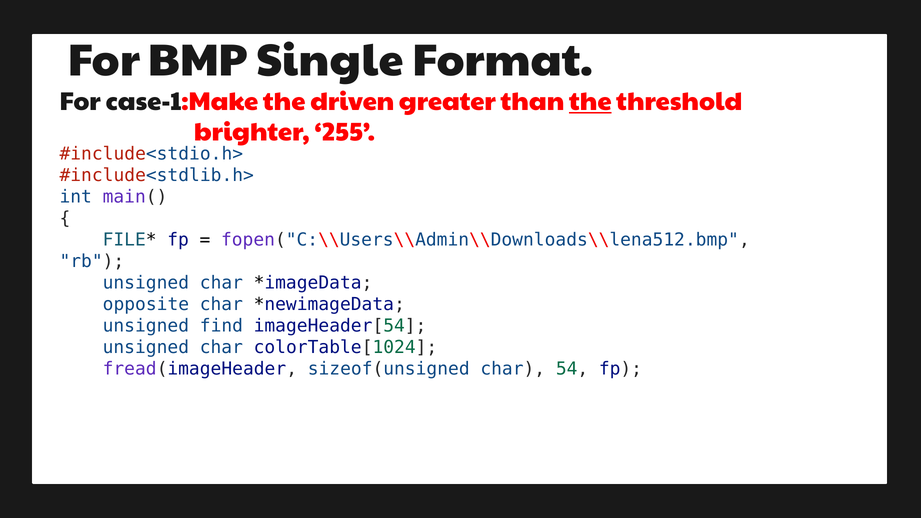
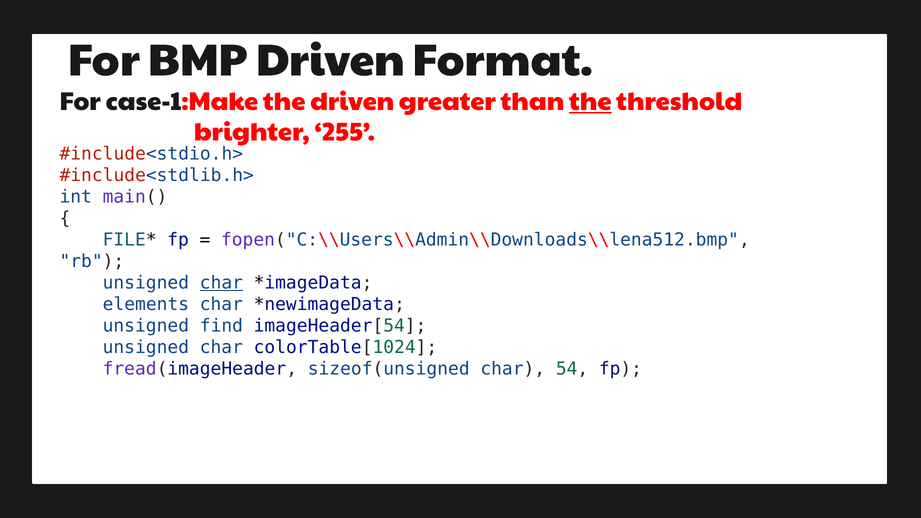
BMP Single: Single -> Driven
char at (221, 283) underline: none -> present
opposite: opposite -> elements
